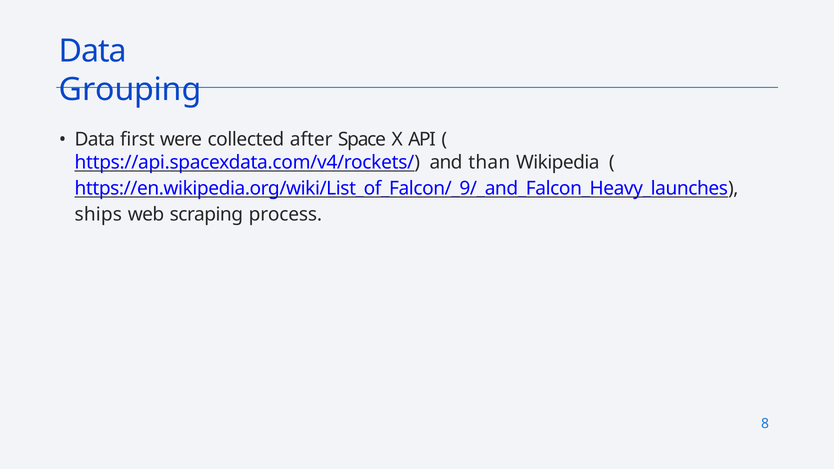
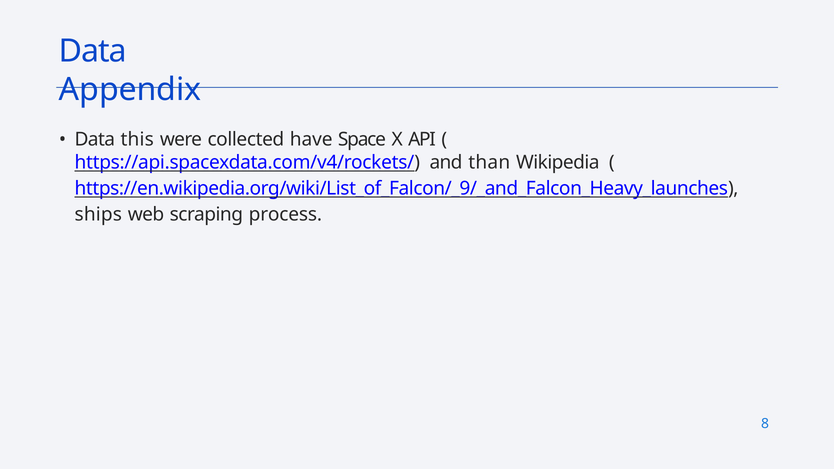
Grouping: Grouping -> Appendix
first: first -> this
after: after -> have
